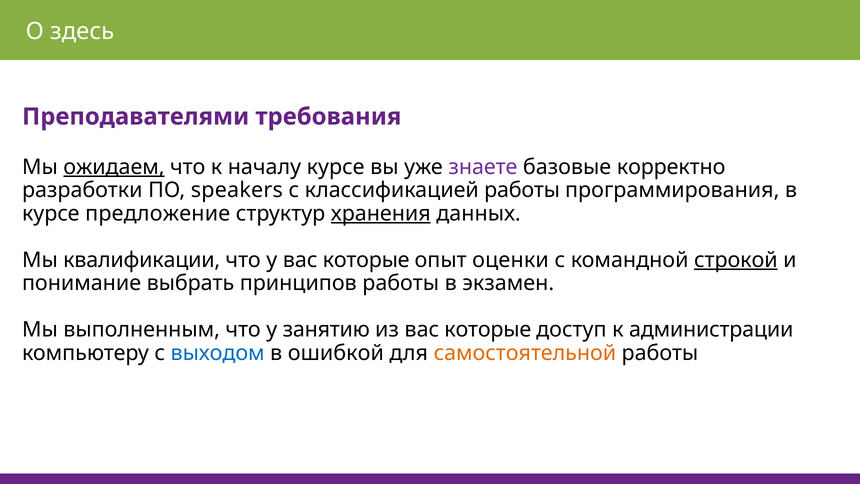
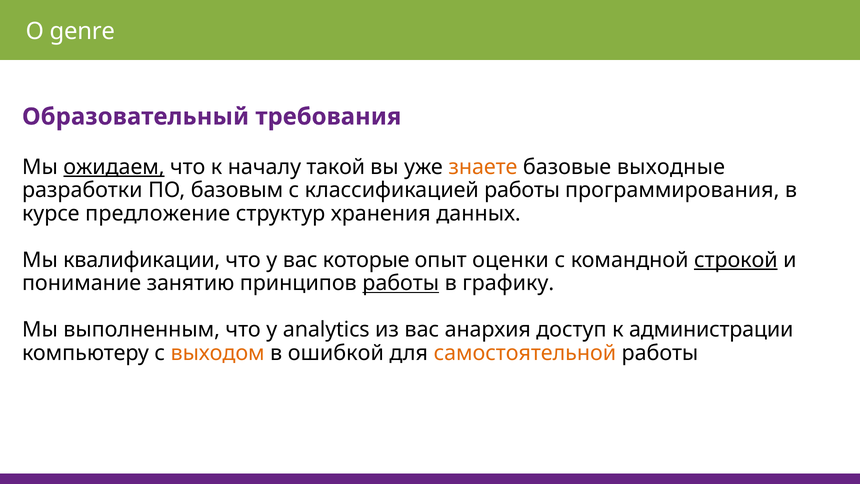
здесь: здесь -> genre
Преподавателями: Преподавателями -> Образовательный
началу курсе: курсе -> такой
знаете colour: purple -> orange
корректно: корректно -> выходные
speakers: speakers -> базовым
хранения underline: present -> none
выбрать: выбрать -> занятию
работы at (401, 283) underline: none -> present
экзамен: экзамен -> графику
занятию: занятию -> analytics
из вас которые: которые -> анархия
выходом colour: blue -> orange
